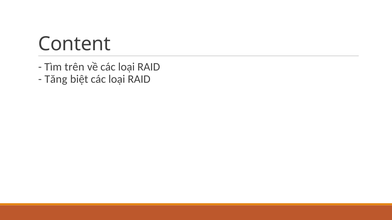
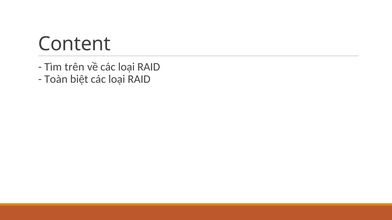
Tăng: Tăng -> Toàn
